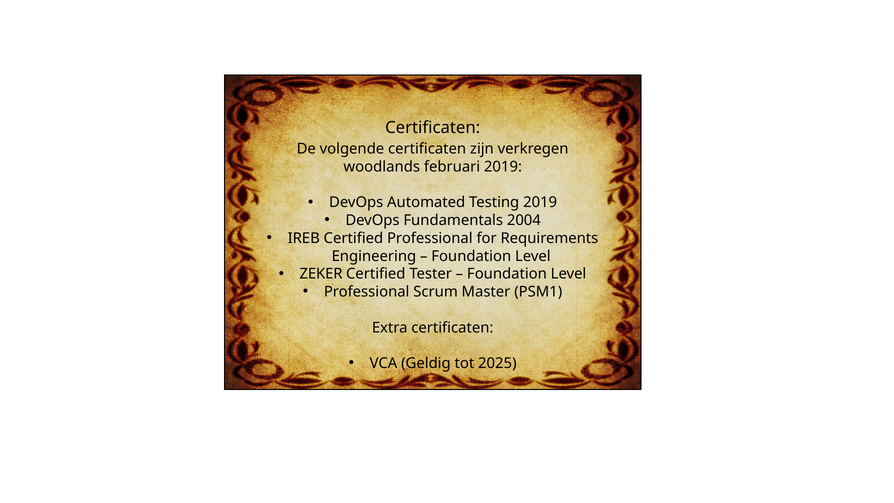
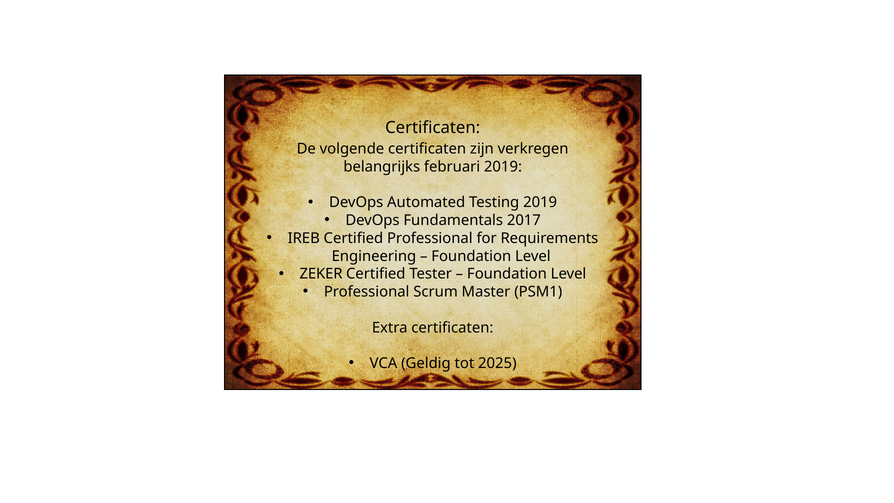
woodlands: woodlands -> belangrijks
2004: 2004 -> 2017
